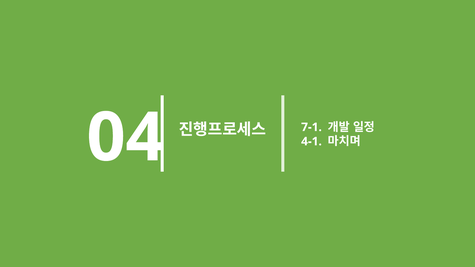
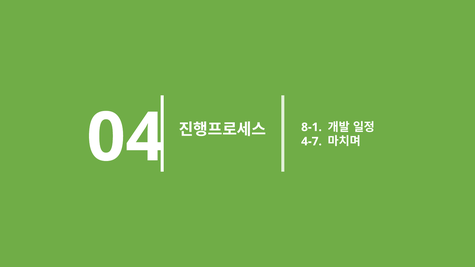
7-1: 7-1 -> 8-1
4-1: 4-1 -> 4-7
